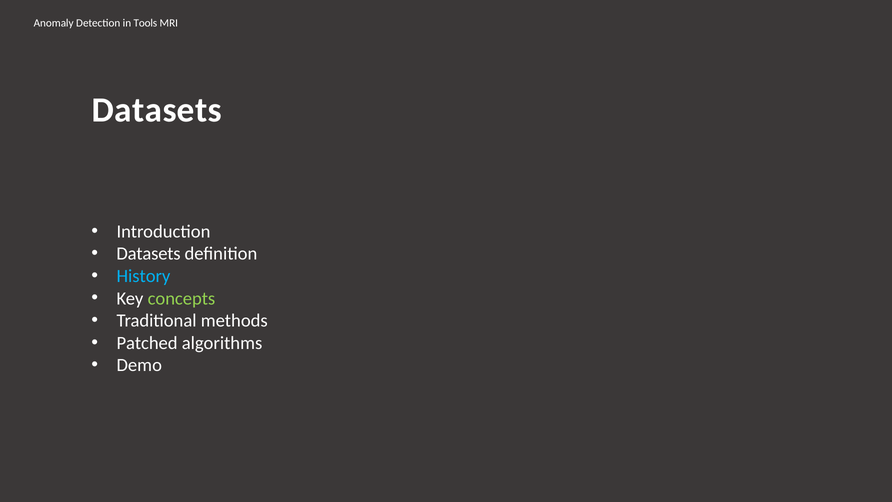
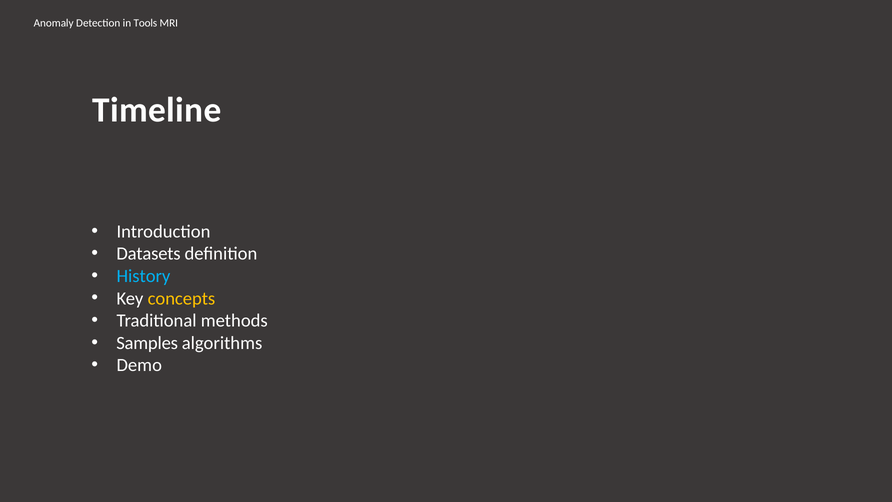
Datasets at (157, 110): Datasets -> Timeline
concepts colour: light green -> yellow
Patched: Patched -> Samples
